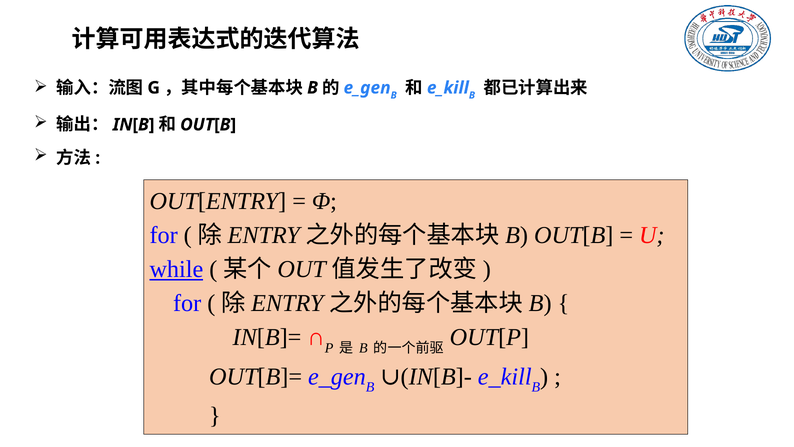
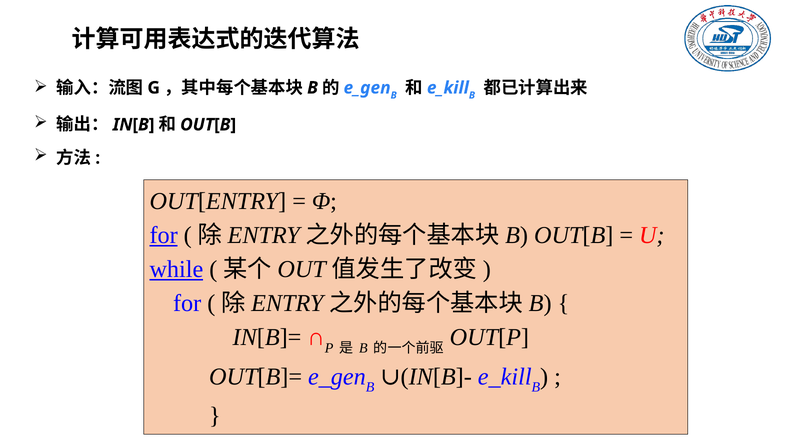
for at (164, 235) underline: none -> present
